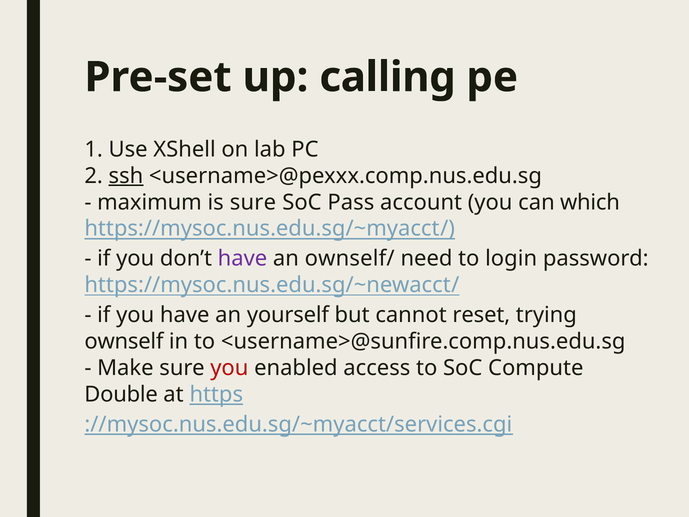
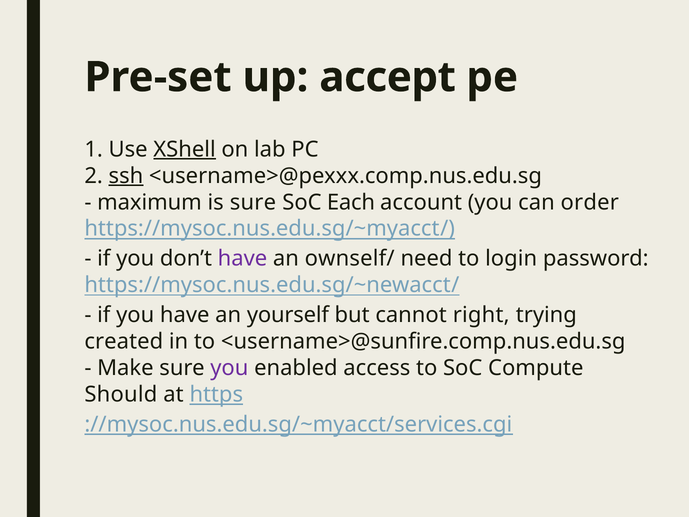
calling: calling -> accept
XShell underline: none -> present
Pass: Pass -> Each
which: which -> order
reset: reset -> right
ownself: ownself -> created
you at (229, 368) colour: red -> purple
Double: Double -> Should
